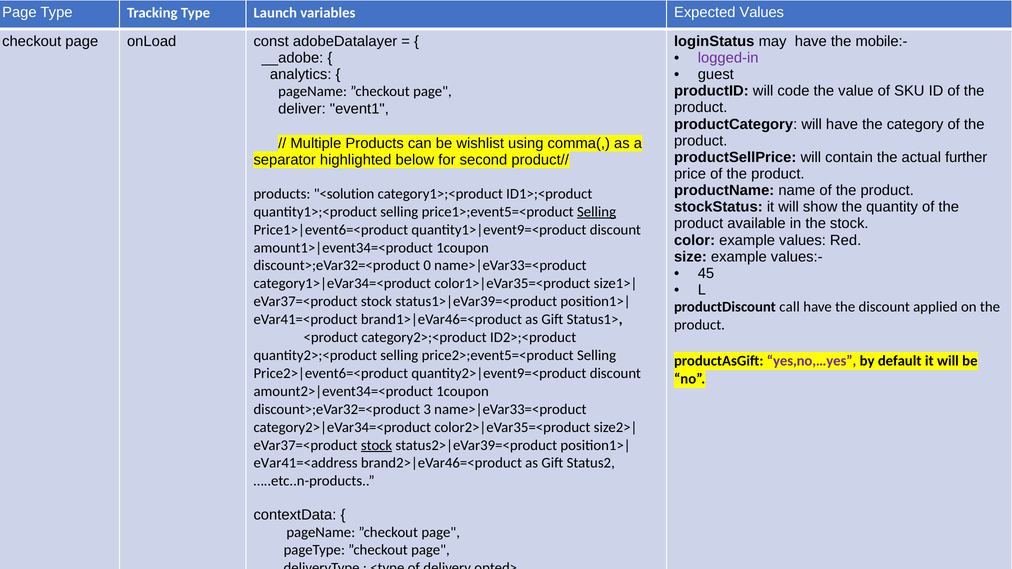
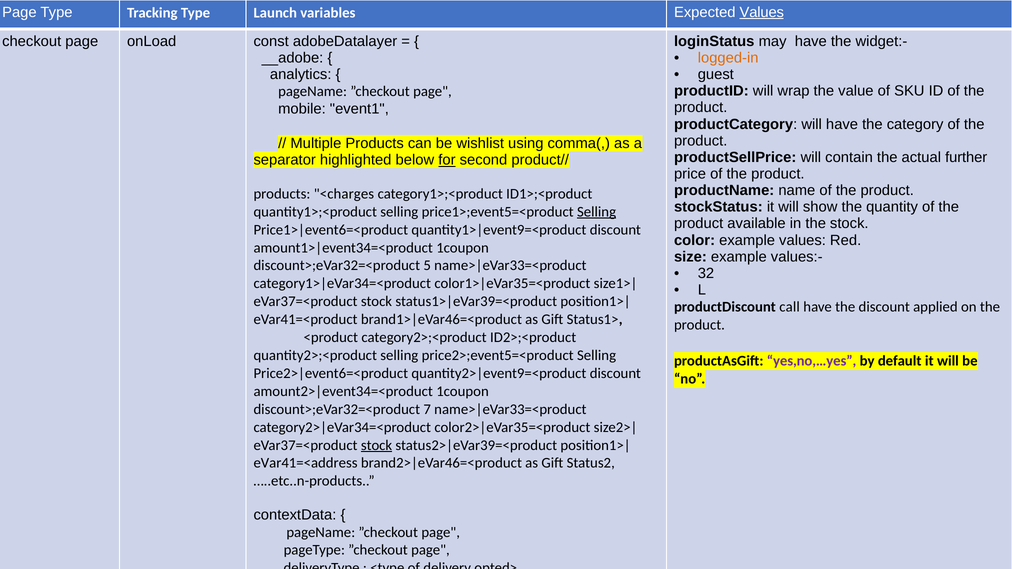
Values at (762, 12) underline: none -> present
mobile:-: mobile:- -> widget:-
logged-in colour: purple -> orange
code: code -> wrap
deliver: deliver -> mobile
for underline: none -> present
<solution: <solution -> <charges
0: 0 -> 5
45: 45 -> 32
3: 3 -> 7
